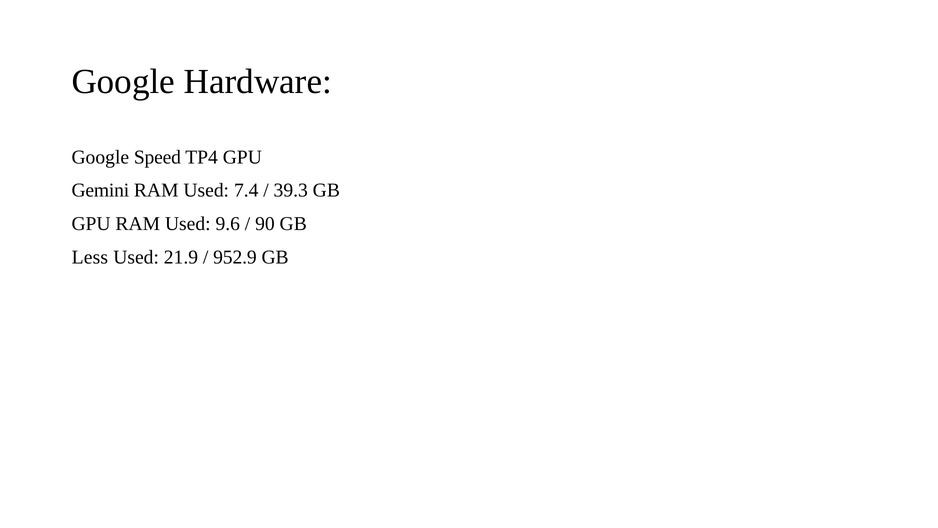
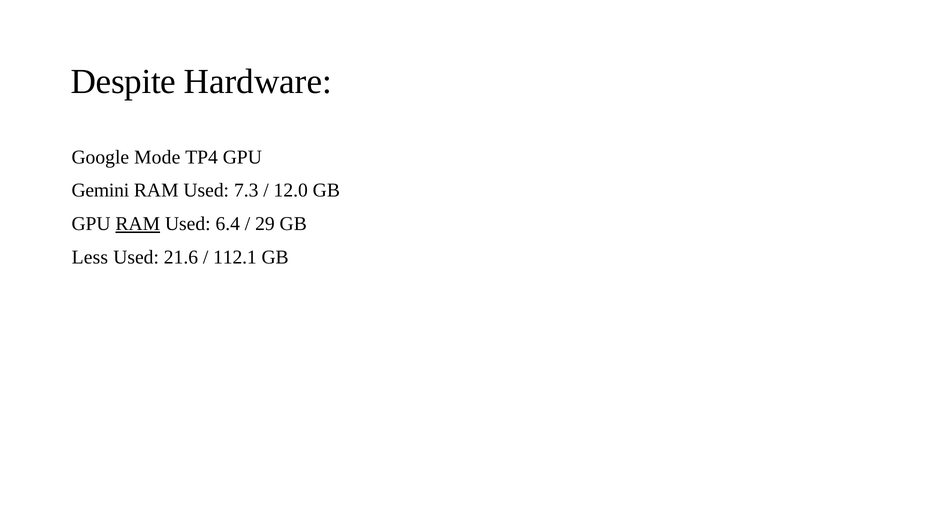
Google at (123, 82): Google -> Despite
Speed: Speed -> Mode
7.4: 7.4 -> 7.3
39.3: 39.3 -> 12.0
RAM at (138, 224) underline: none -> present
9.6: 9.6 -> 6.4
90: 90 -> 29
21.9: 21.9 -> 21.6
952.9: 952.9 -> 112.1
